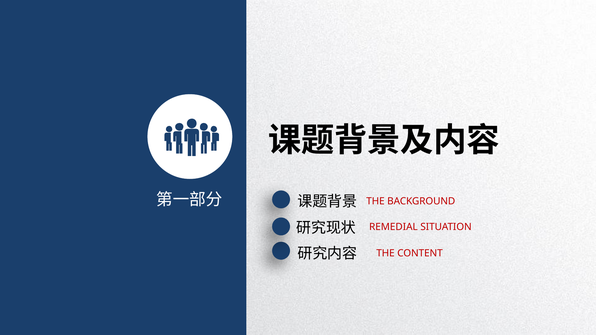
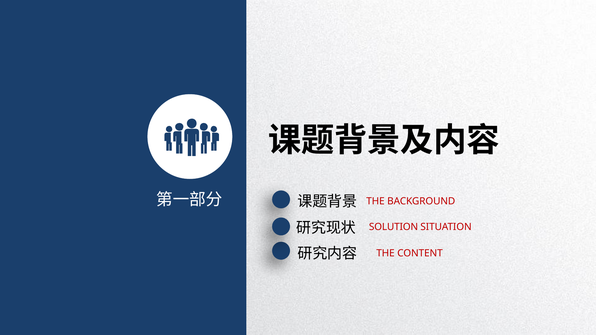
REMEDIAL: REMEDIAL -> SOLUTION
